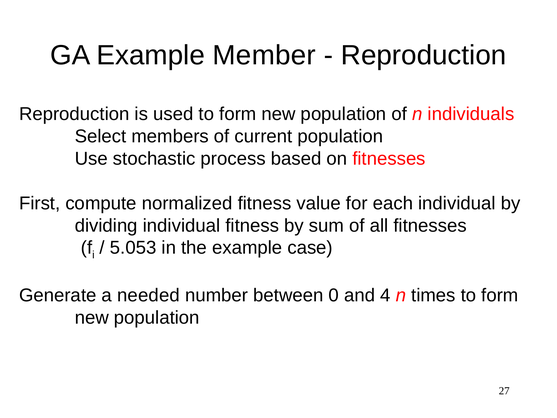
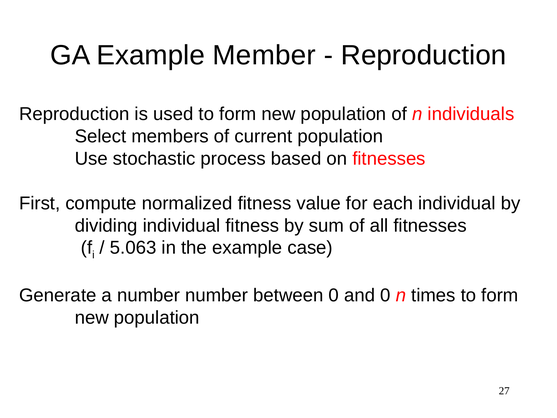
5.053: 5.053 -> 5.063
a needed: needed -> number
and 4: 4 -> 0
